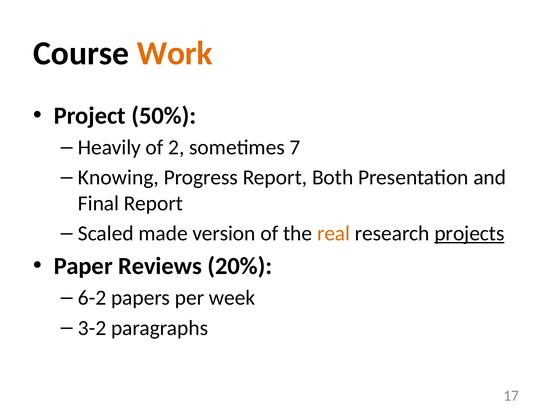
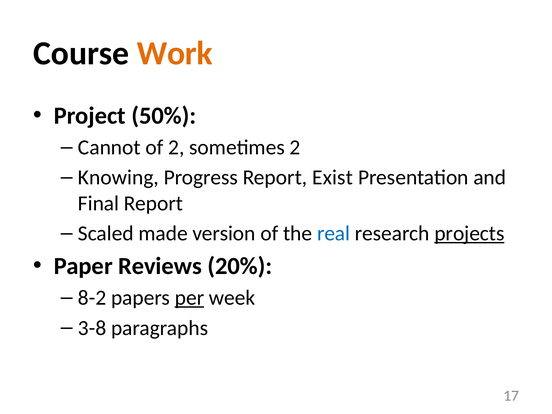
Heavily: Heavily -> Cannot
sometimes 7: 7 -> 2
Both: Both -> Exist
real colour: orange -> blue
6-2: 6-2 -> 8-2
per underline: none -> present
3-2: 3-2 -> 3-8
